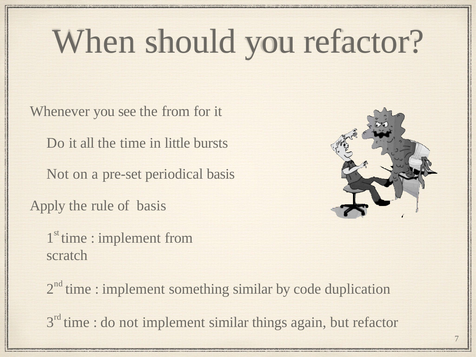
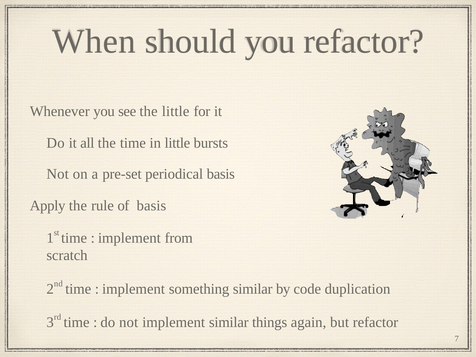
the from: from -> little
